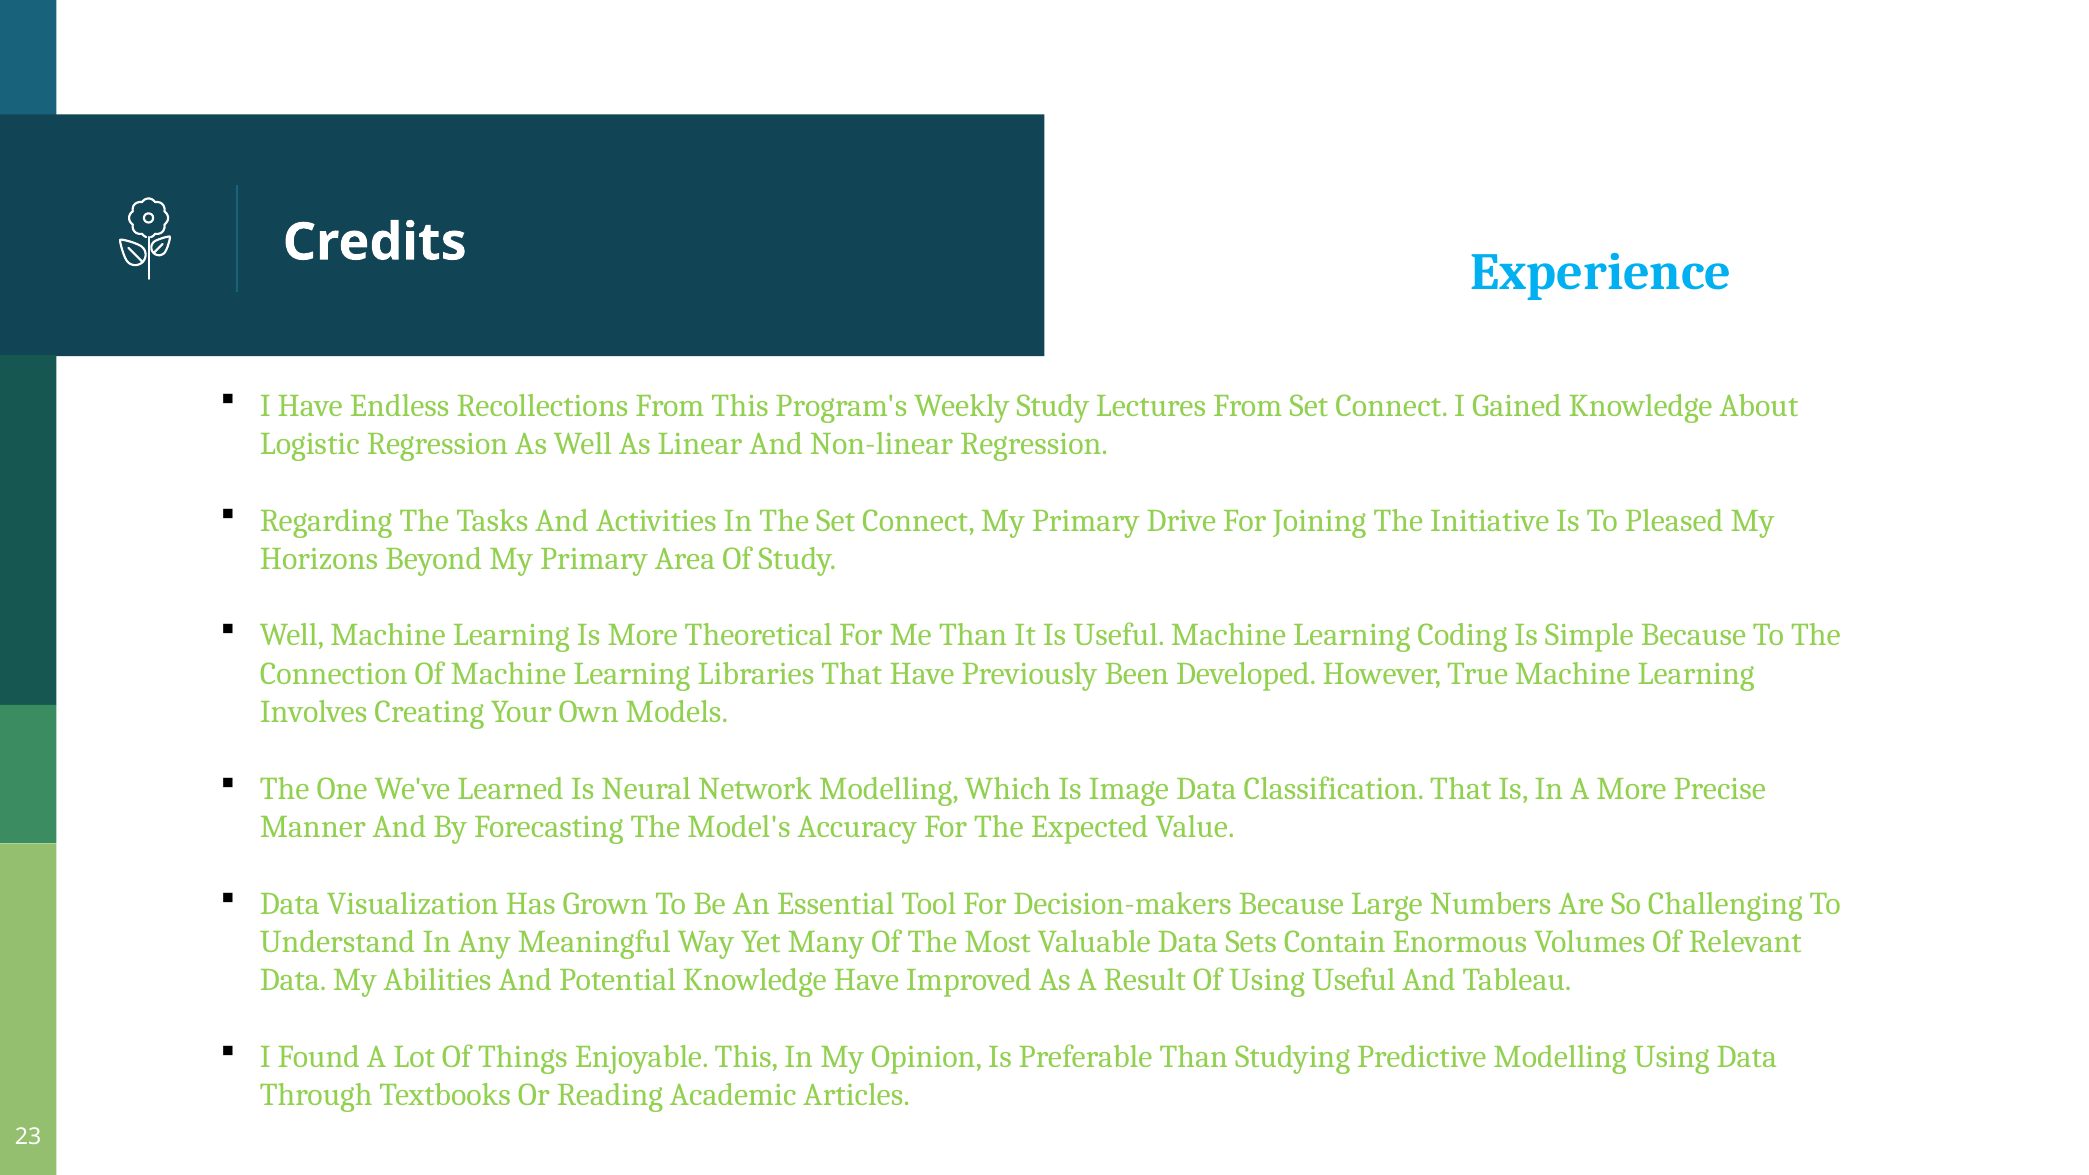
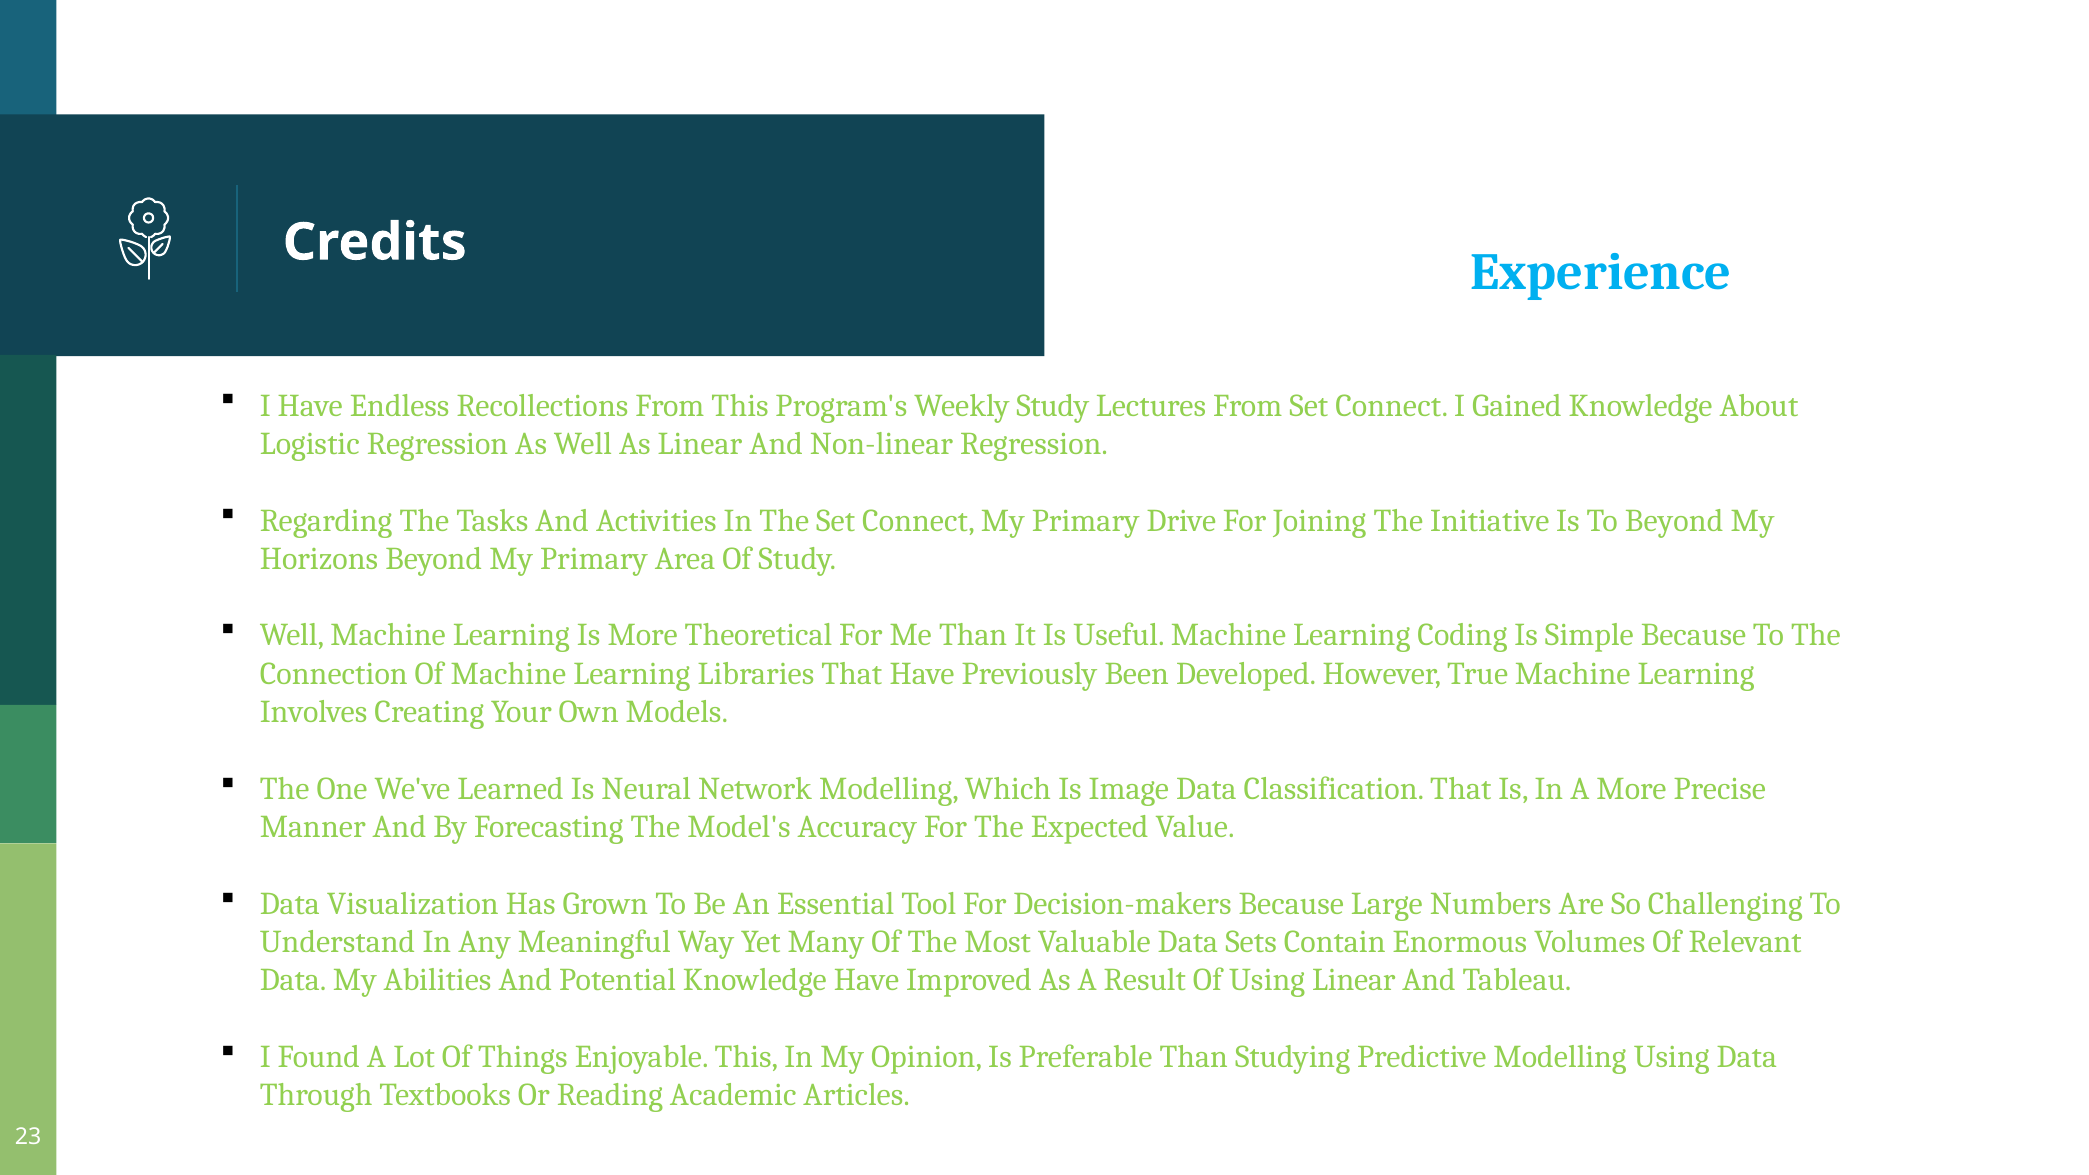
To Pleased: Pleased -> Beyond
Using Useful: Useful -> Linear
